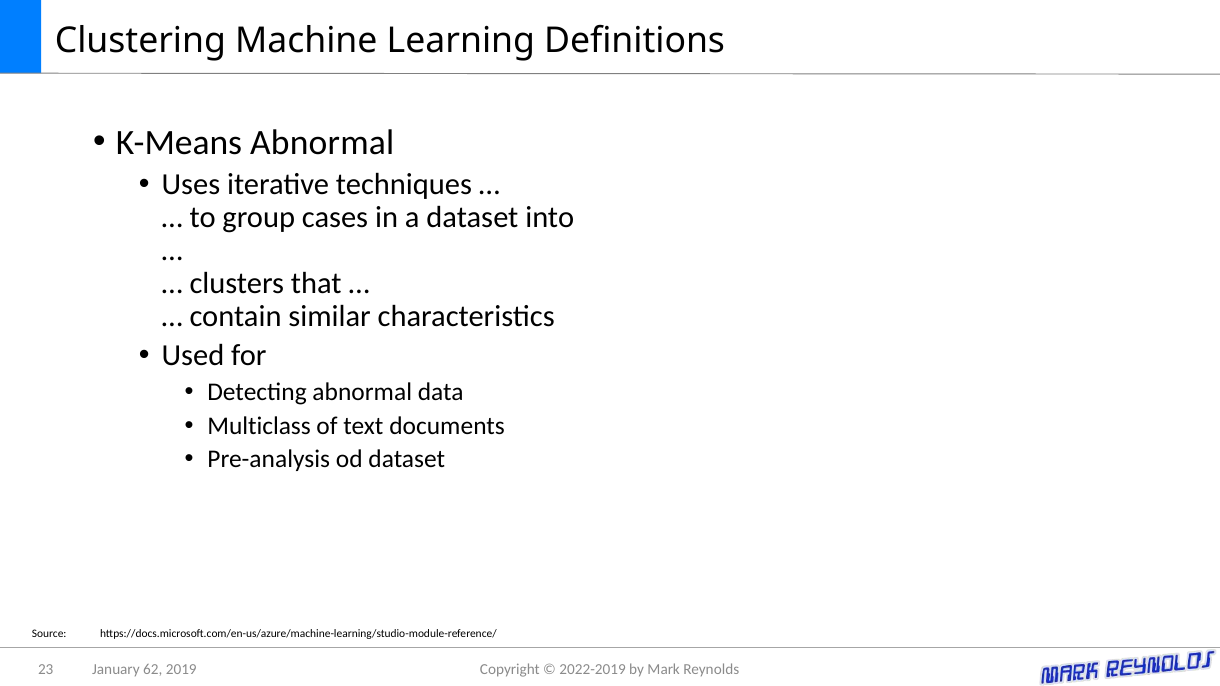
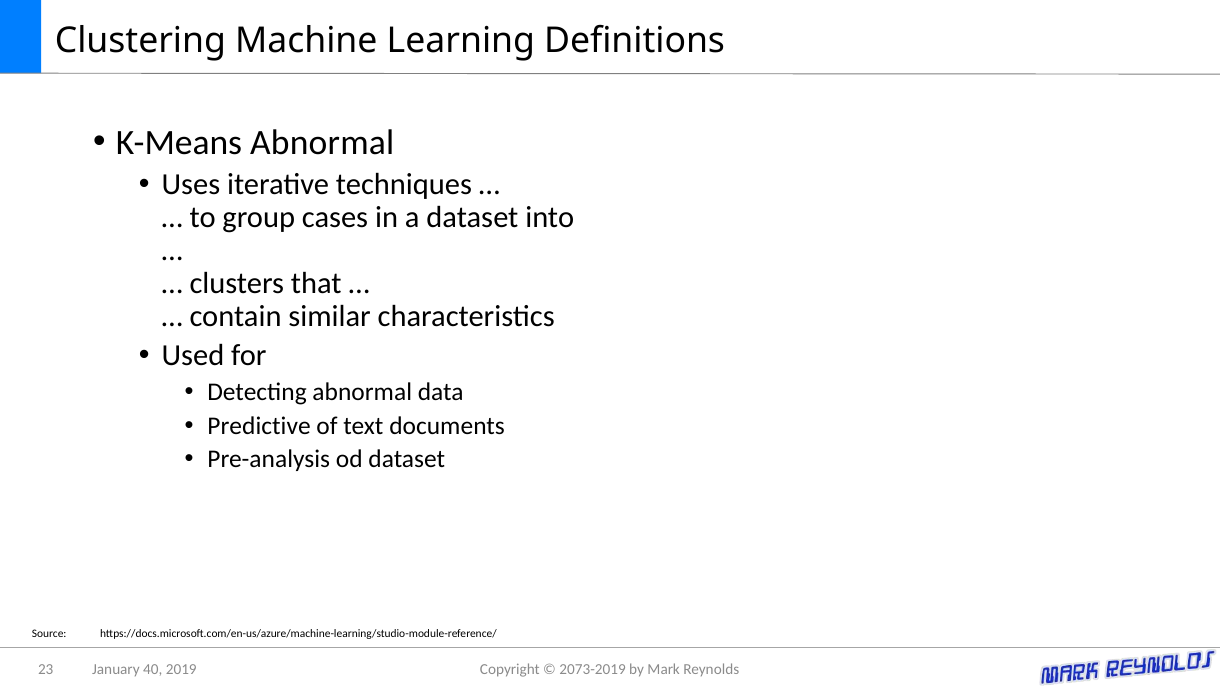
Multiclass: Multiclass -> Predictive
2022-2019: 2022-2019 -> 2073-2019
62: 62 -> 40
